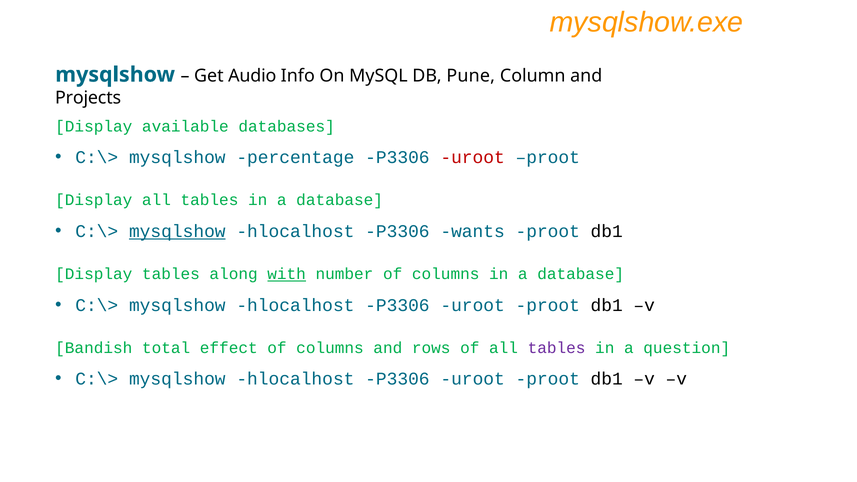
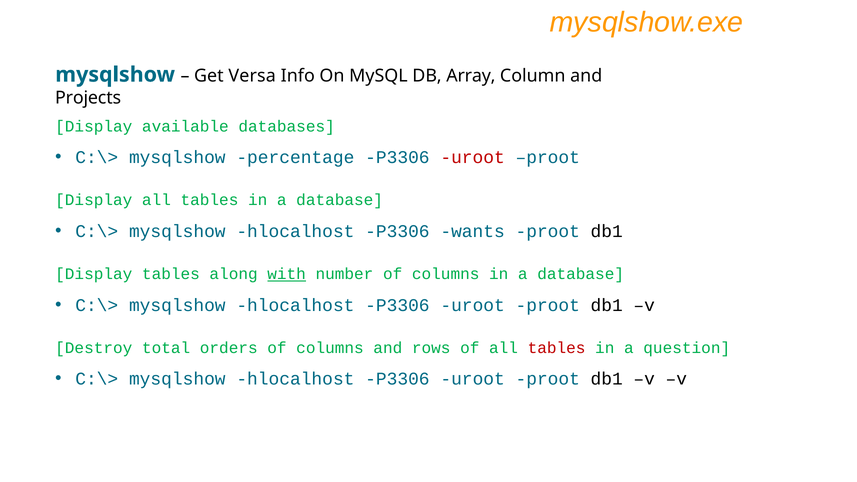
Audio: Audio -> Versa
Pune: Pune -> Array
mysqlshow at (177, 231) underline: present -> none
Bandish: Bandish -> Destroy
effect: effect -> orders
tables at (557, 348) colour: purple -> red
